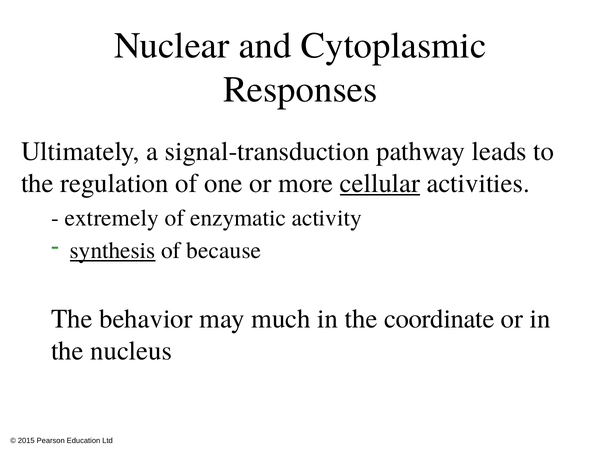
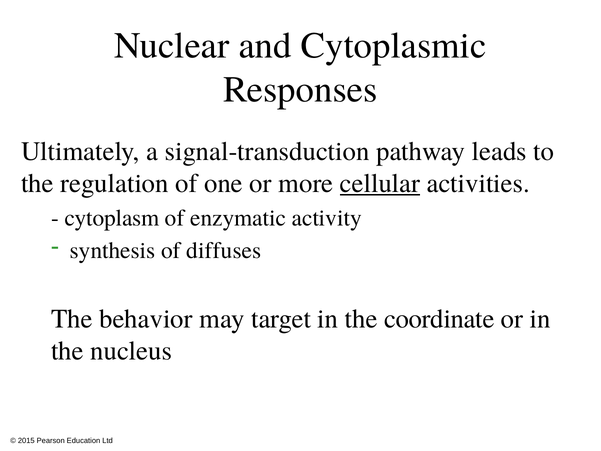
extremely: extremely -> cytoplasm
synthesis underline: present -> none
because: because -> diffuses
much: much -> target
